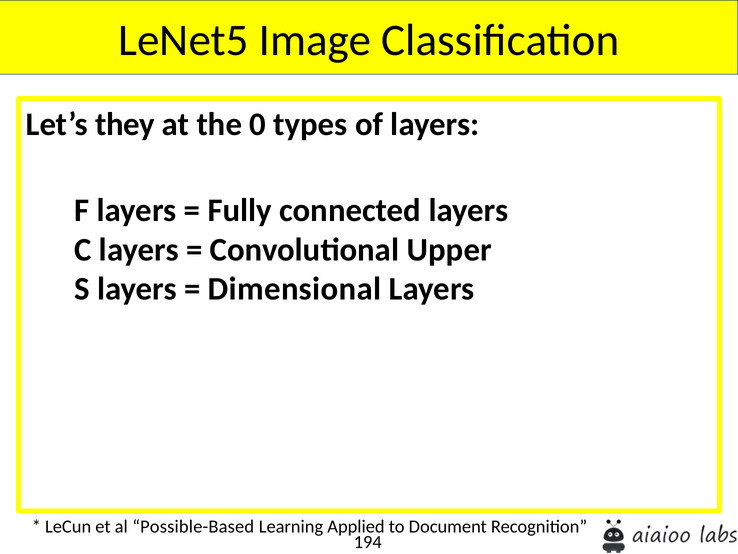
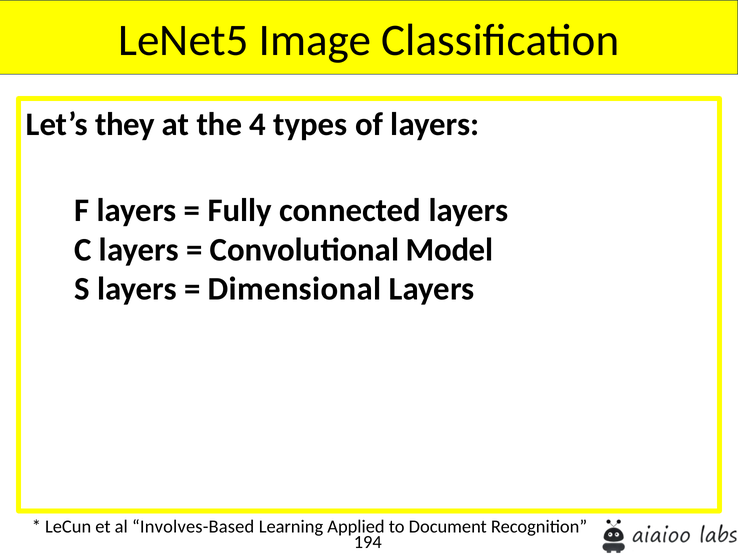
0: 0 -> 4
Upper: Upper -> Model
Possible-Based: Possible-Based -> Involves-Based
